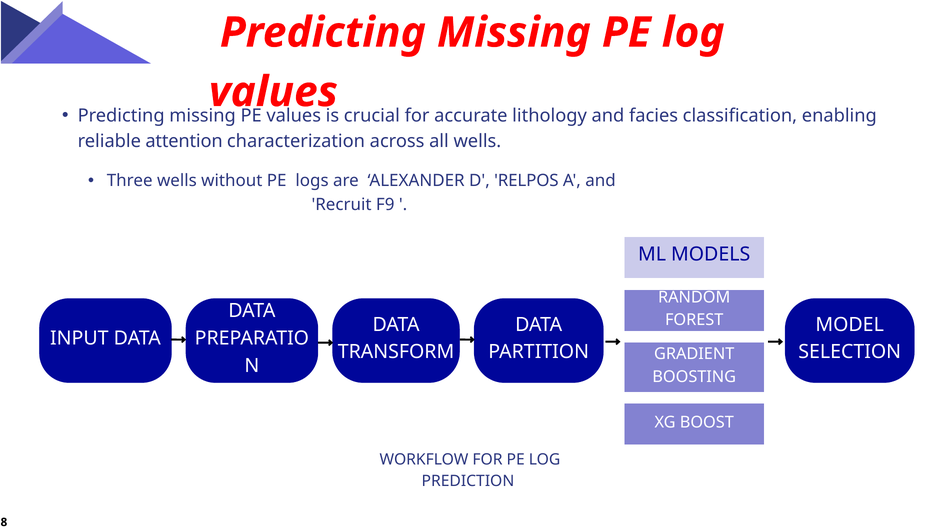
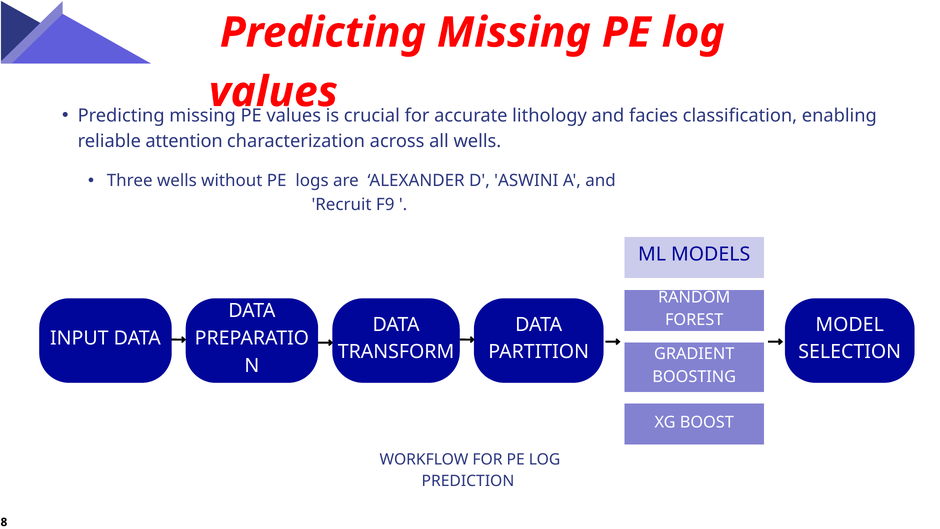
RELPOS: RELPOS -> ASWINI
